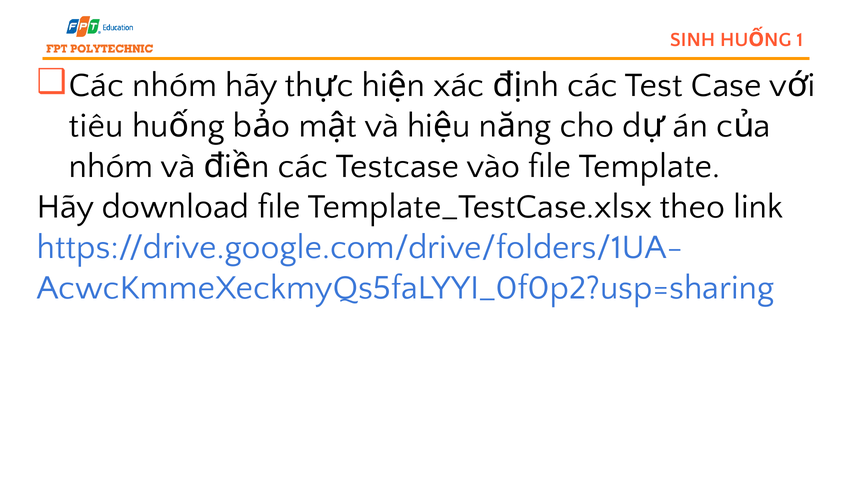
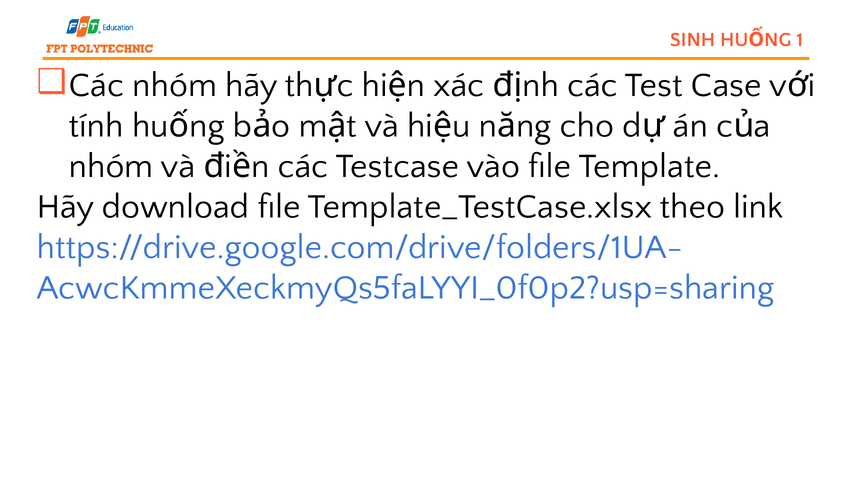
tiêu: tiêu -> tính
